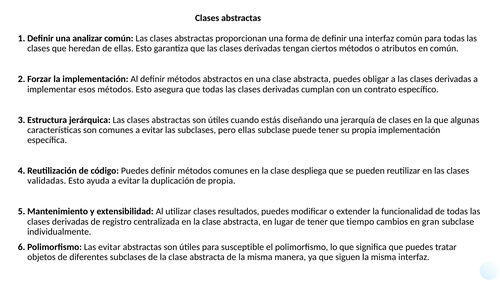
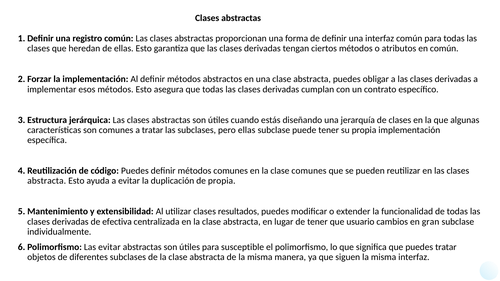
analizar: analizar -> registro
comunes a evitar: evitar -> tratar
clase despliega: despliega -> comunes
validadas at (47, 181): validadas -> abstracta
registro: registro -> efectiva
tiempo: tiempo -> usuario
